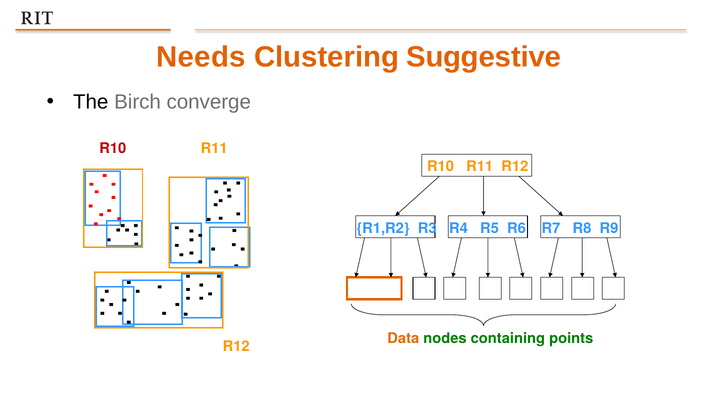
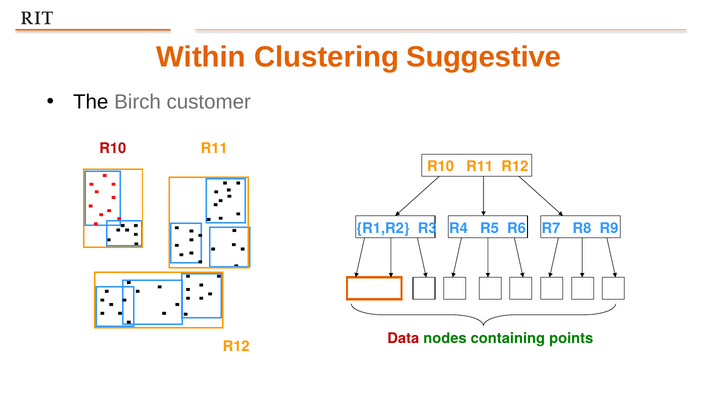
Needs: Needs -> Within
converge: converge -> customer
Data colour: orange -> red
